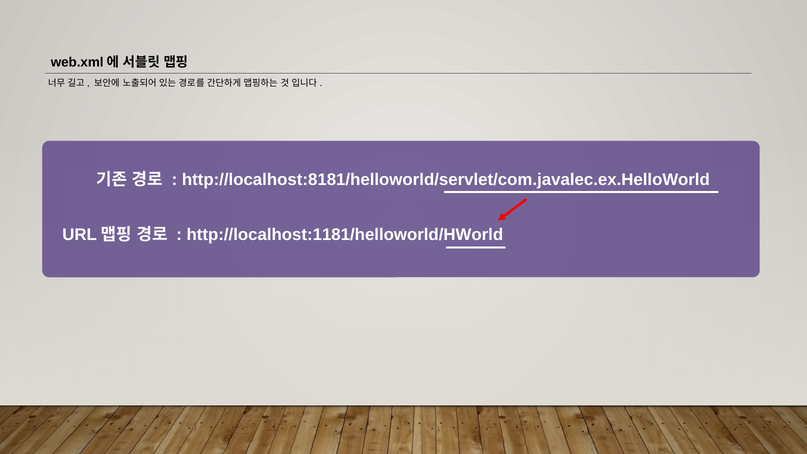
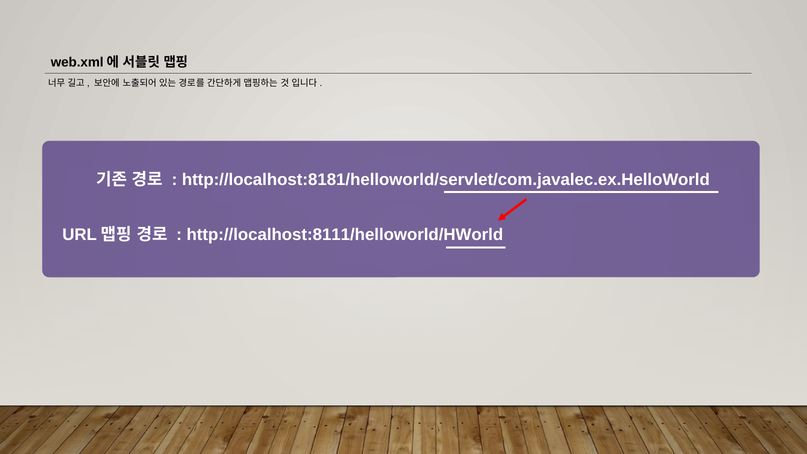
http://localhost:1181/helloworld/HWorld: http://localhost:1181/helloworld/HWorld -> http://localhost:8111/helloworld/HWorld
